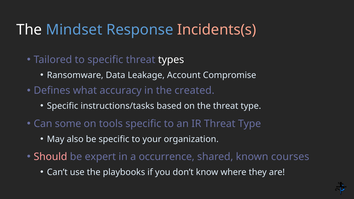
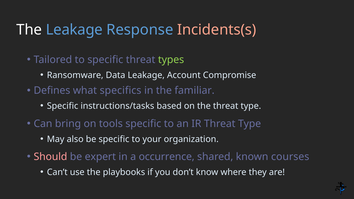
The Mindset: Mindset -> Leakage
types colour: white -> light green
accuracy: accuracy -> specifics
created: created -> familiar
some: some -> bring
